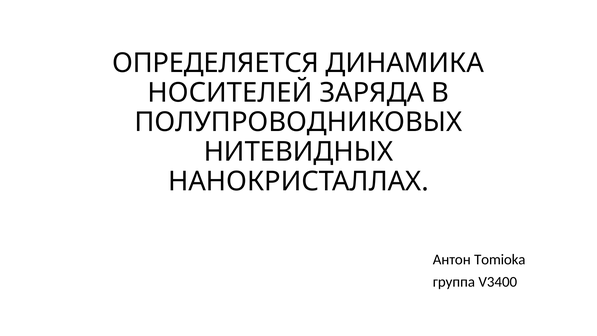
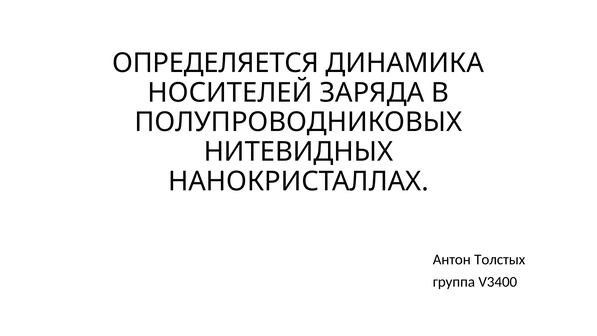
Tomioka: Tomioka -> Толстых
